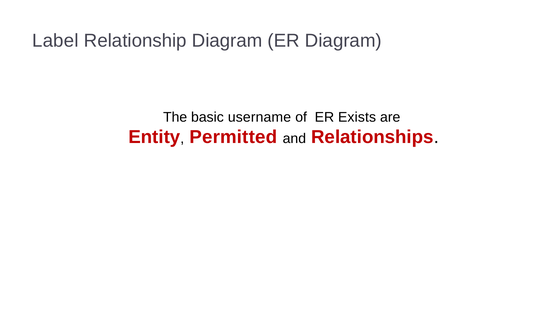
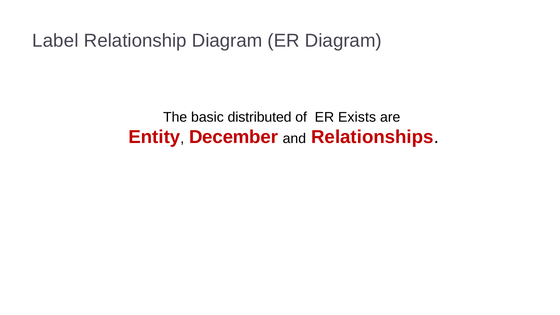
username: username -> distributed
Permitted: Permitted -> December
